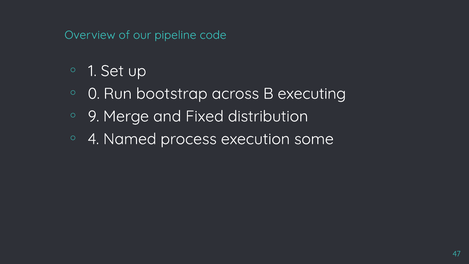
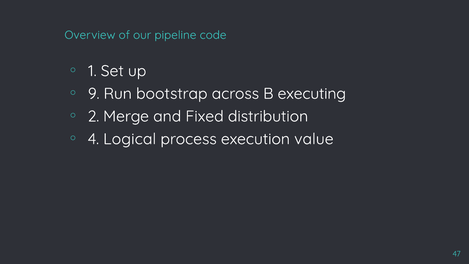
0: 0 -> 9
9: 9 -> 2
Named: Named -> Logical
some: some -> value
